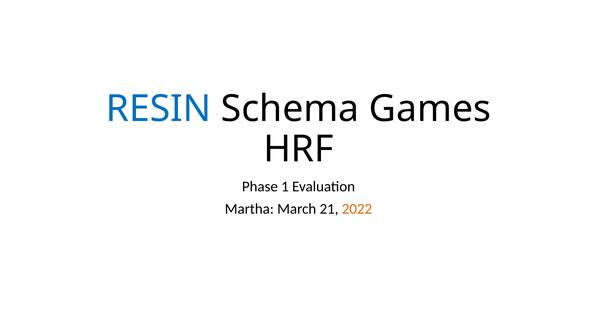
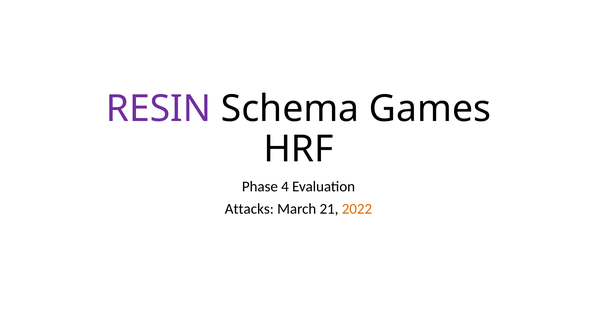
RESIN colour: blue -> purple
1: 1 -> 4
Martha: Martha -> Attacks
